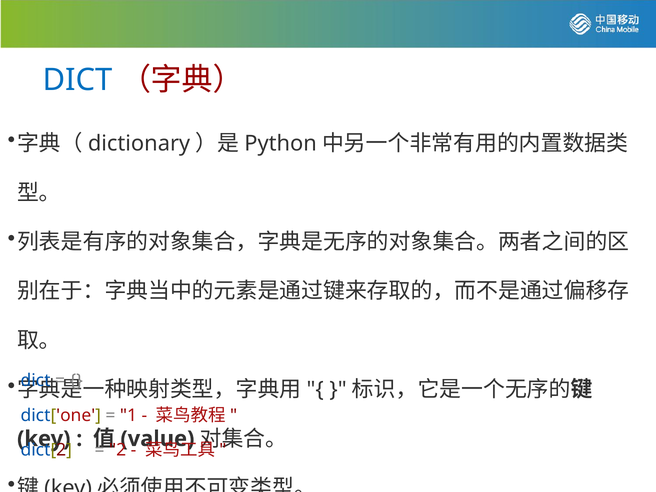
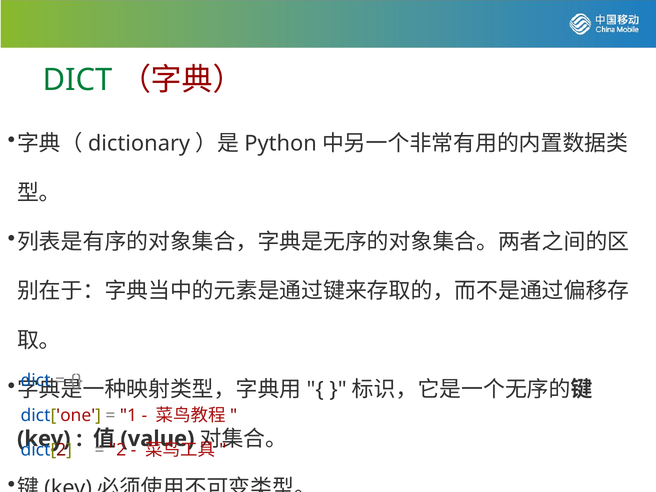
DICT at (78, 80) colour: blue -> green
